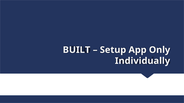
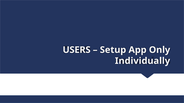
BUILT: BUILT -> USERS
